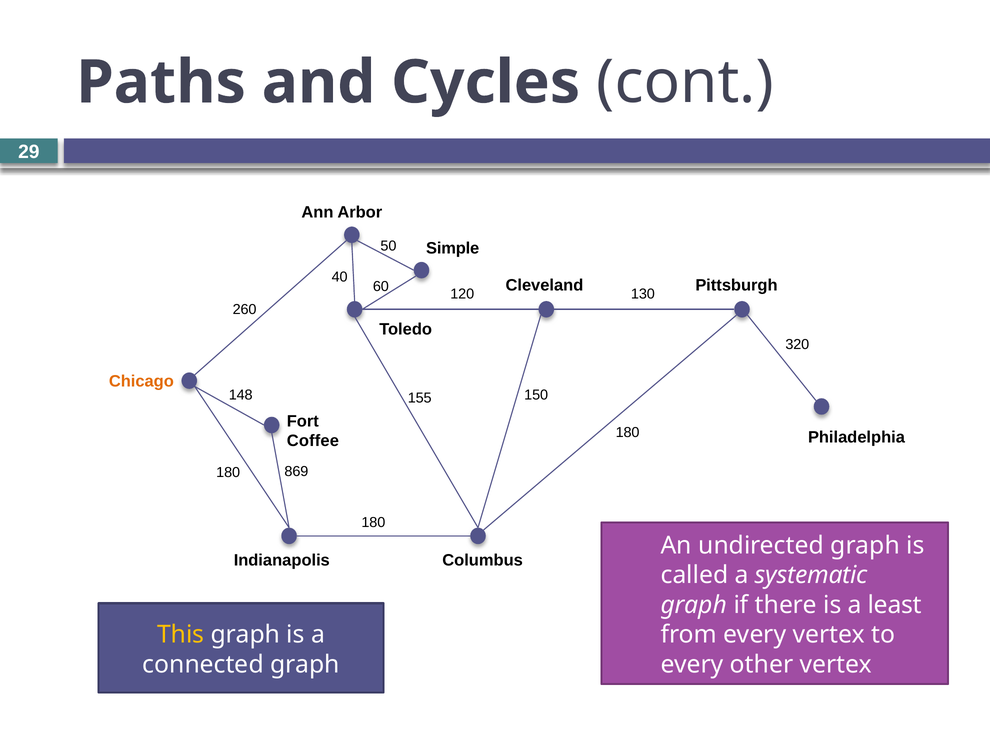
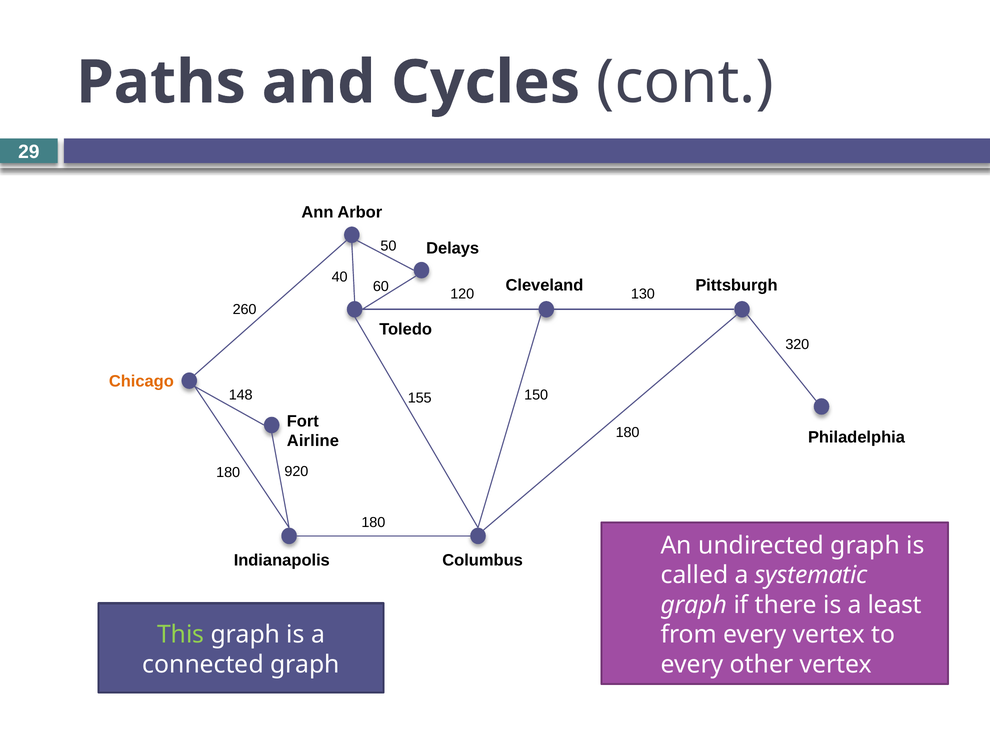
Simple: Simple -> Delays
Coffee: Coffee -> Airline
869: 869 -> 920
This colour: yellow -> light green
